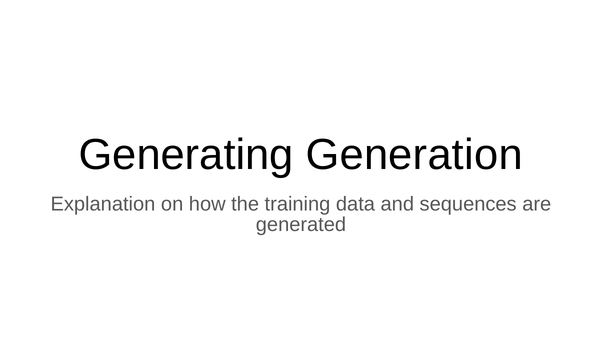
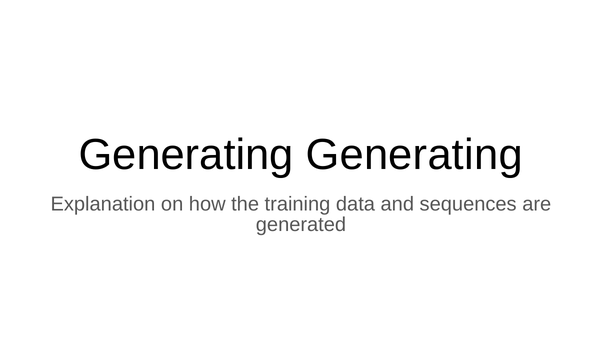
Generating Generation: Generation -> Generating
